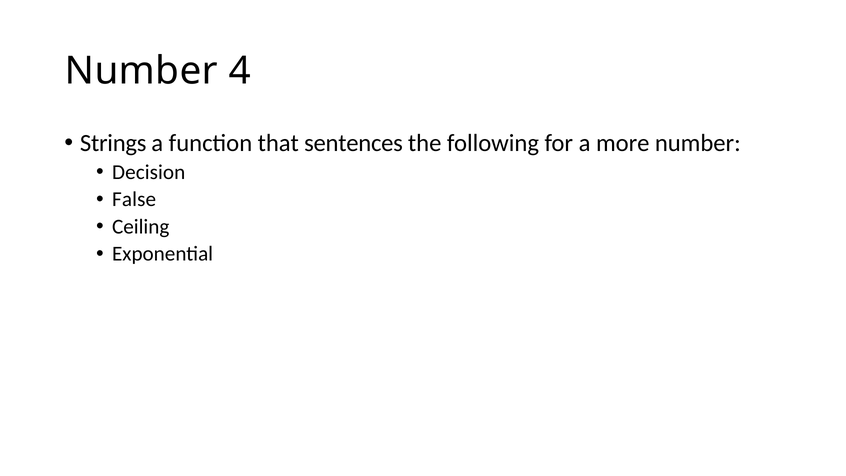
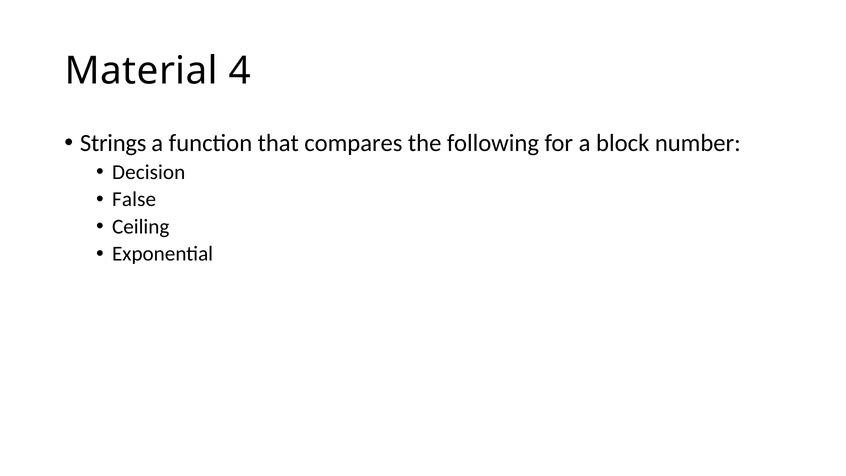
Number at (141, 71): Number -> Material
sentences: sentences -> compares
more: more -> block
